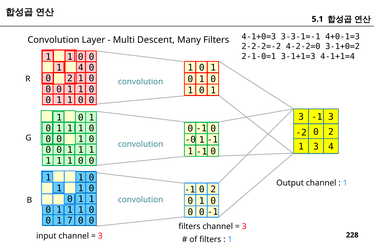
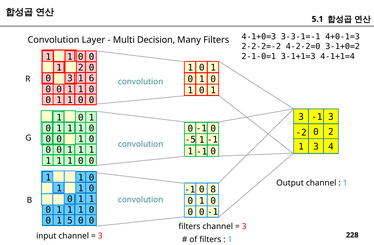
Descent: Descent -> Decision
4 at (81, 68): 4 -> 2
2 at (70, 79): 2 -> 3
0 at (92, 79): 0 -> 6
-0: -0 -> -5
2 at (213, 190): 2 -> 8
7: 7 -> 5
